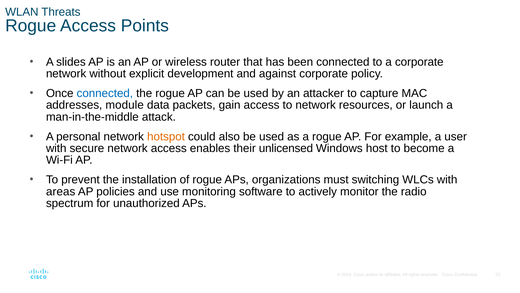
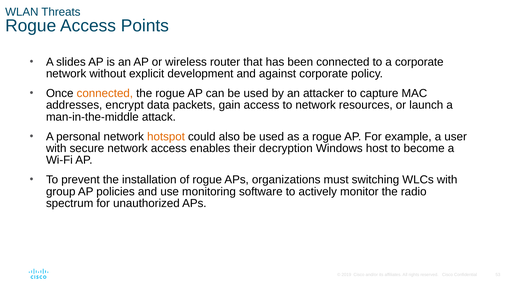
connected at (105, 93) colour: blue -> orange
module: module -> encrypt
unlicensed: unlicensed -> decryption
areas: areas -> group
